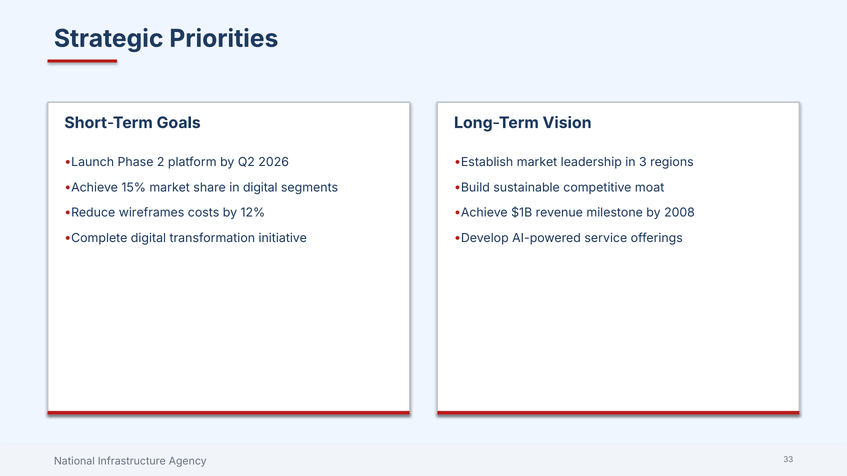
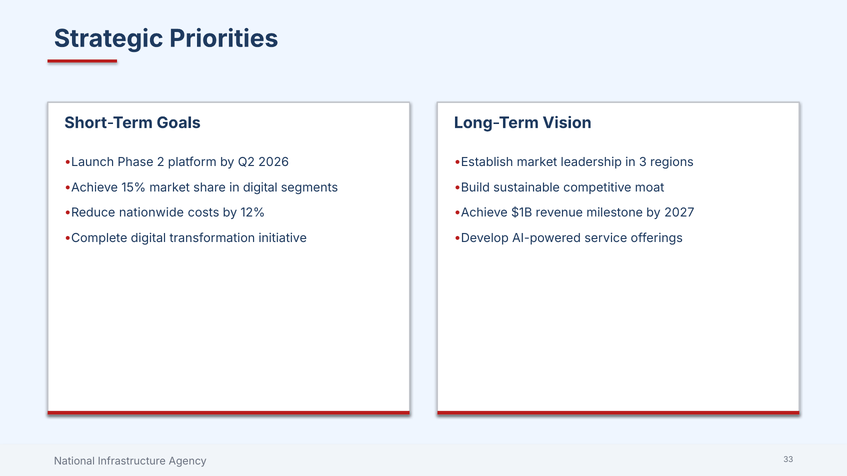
wireframes: wireframes -> nationwide
2008: 2008 -> 2027
